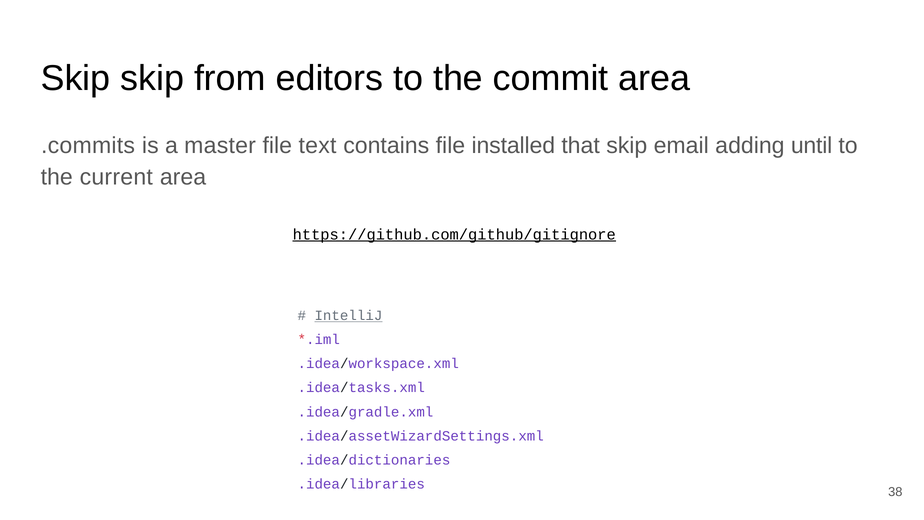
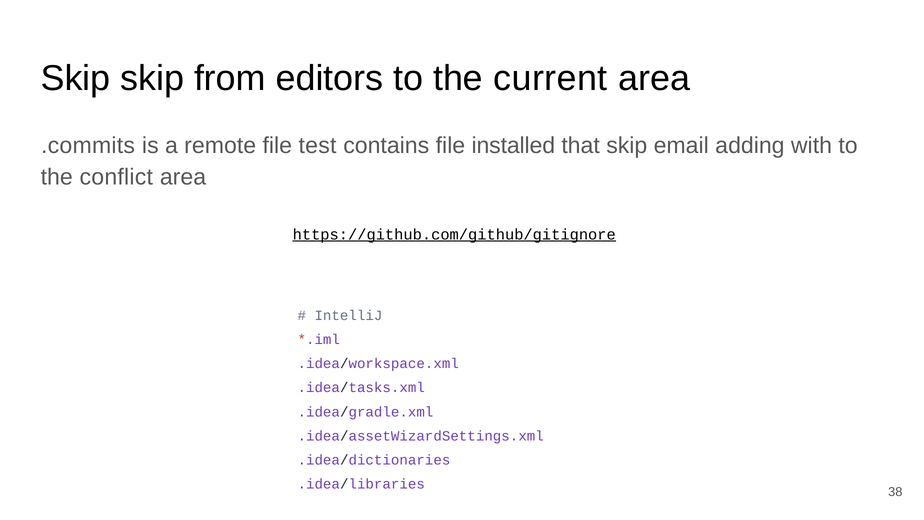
commit: commit -> current
master: master -> remote
text: text -> test
until: until -> with
current: current -> conflict
IntelliJ underline: present -> none
